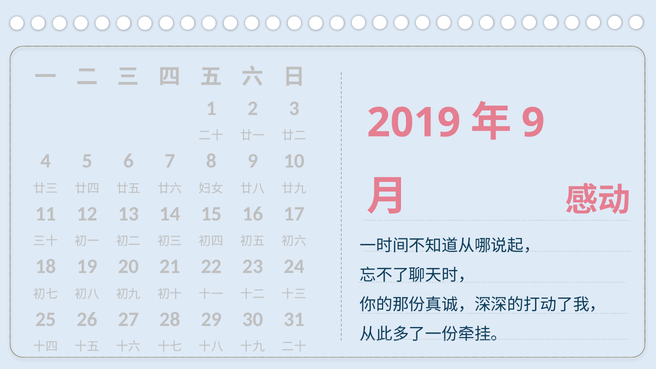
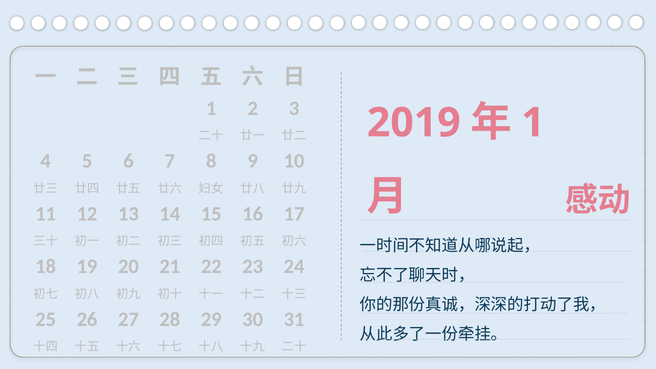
9 at (533, 123): 9 -> 1
